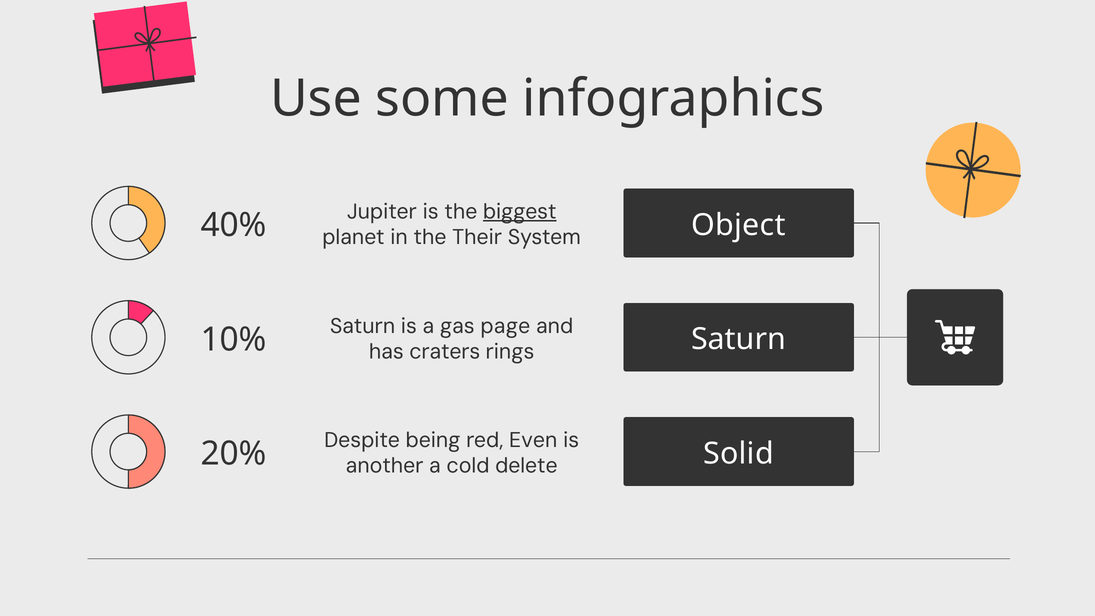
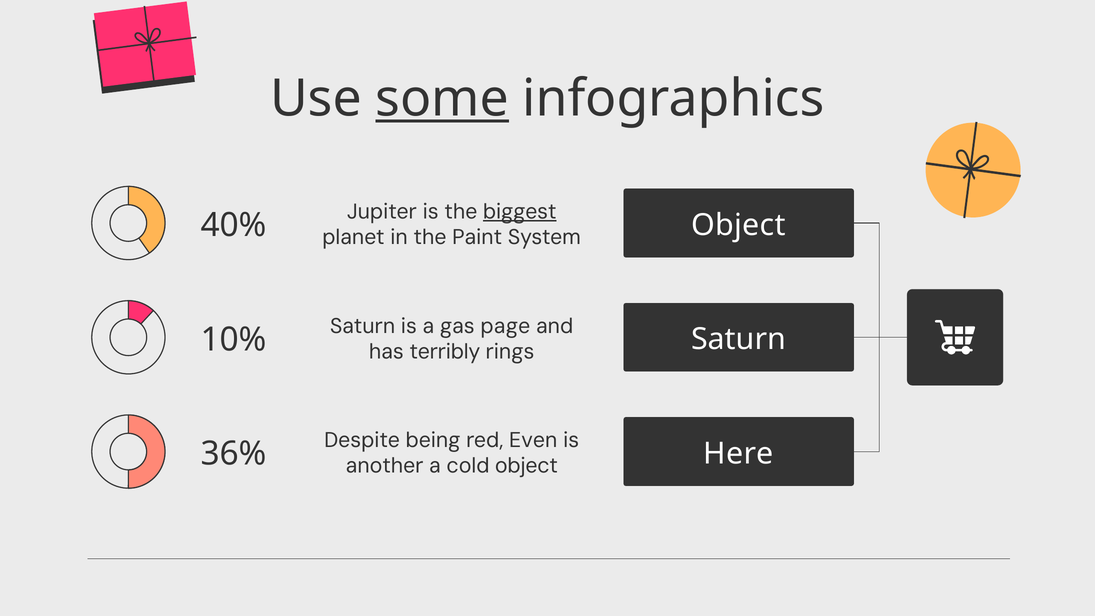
some underline: none -> present
Their: Their -> Paint
craters: craters -> terribly
20%: 20% -> 36%
Solid: Solid -> Here
cold delete: delete -> object
